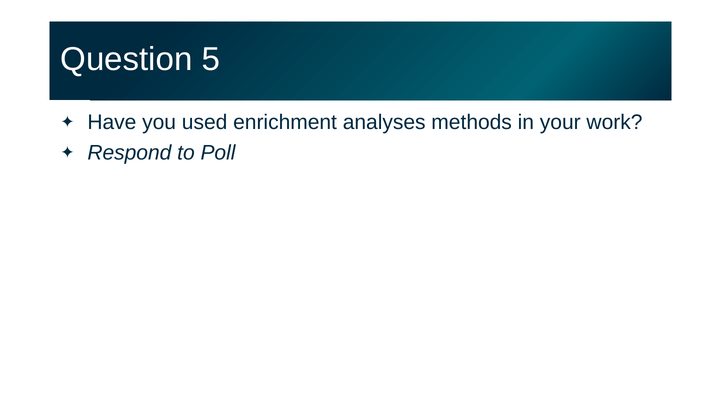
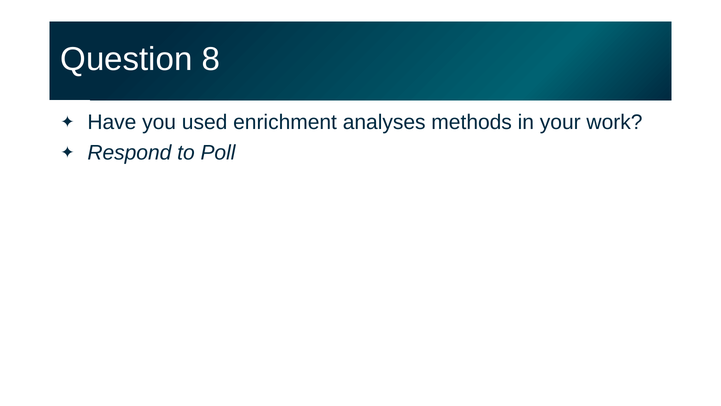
5: 5 -> 8
